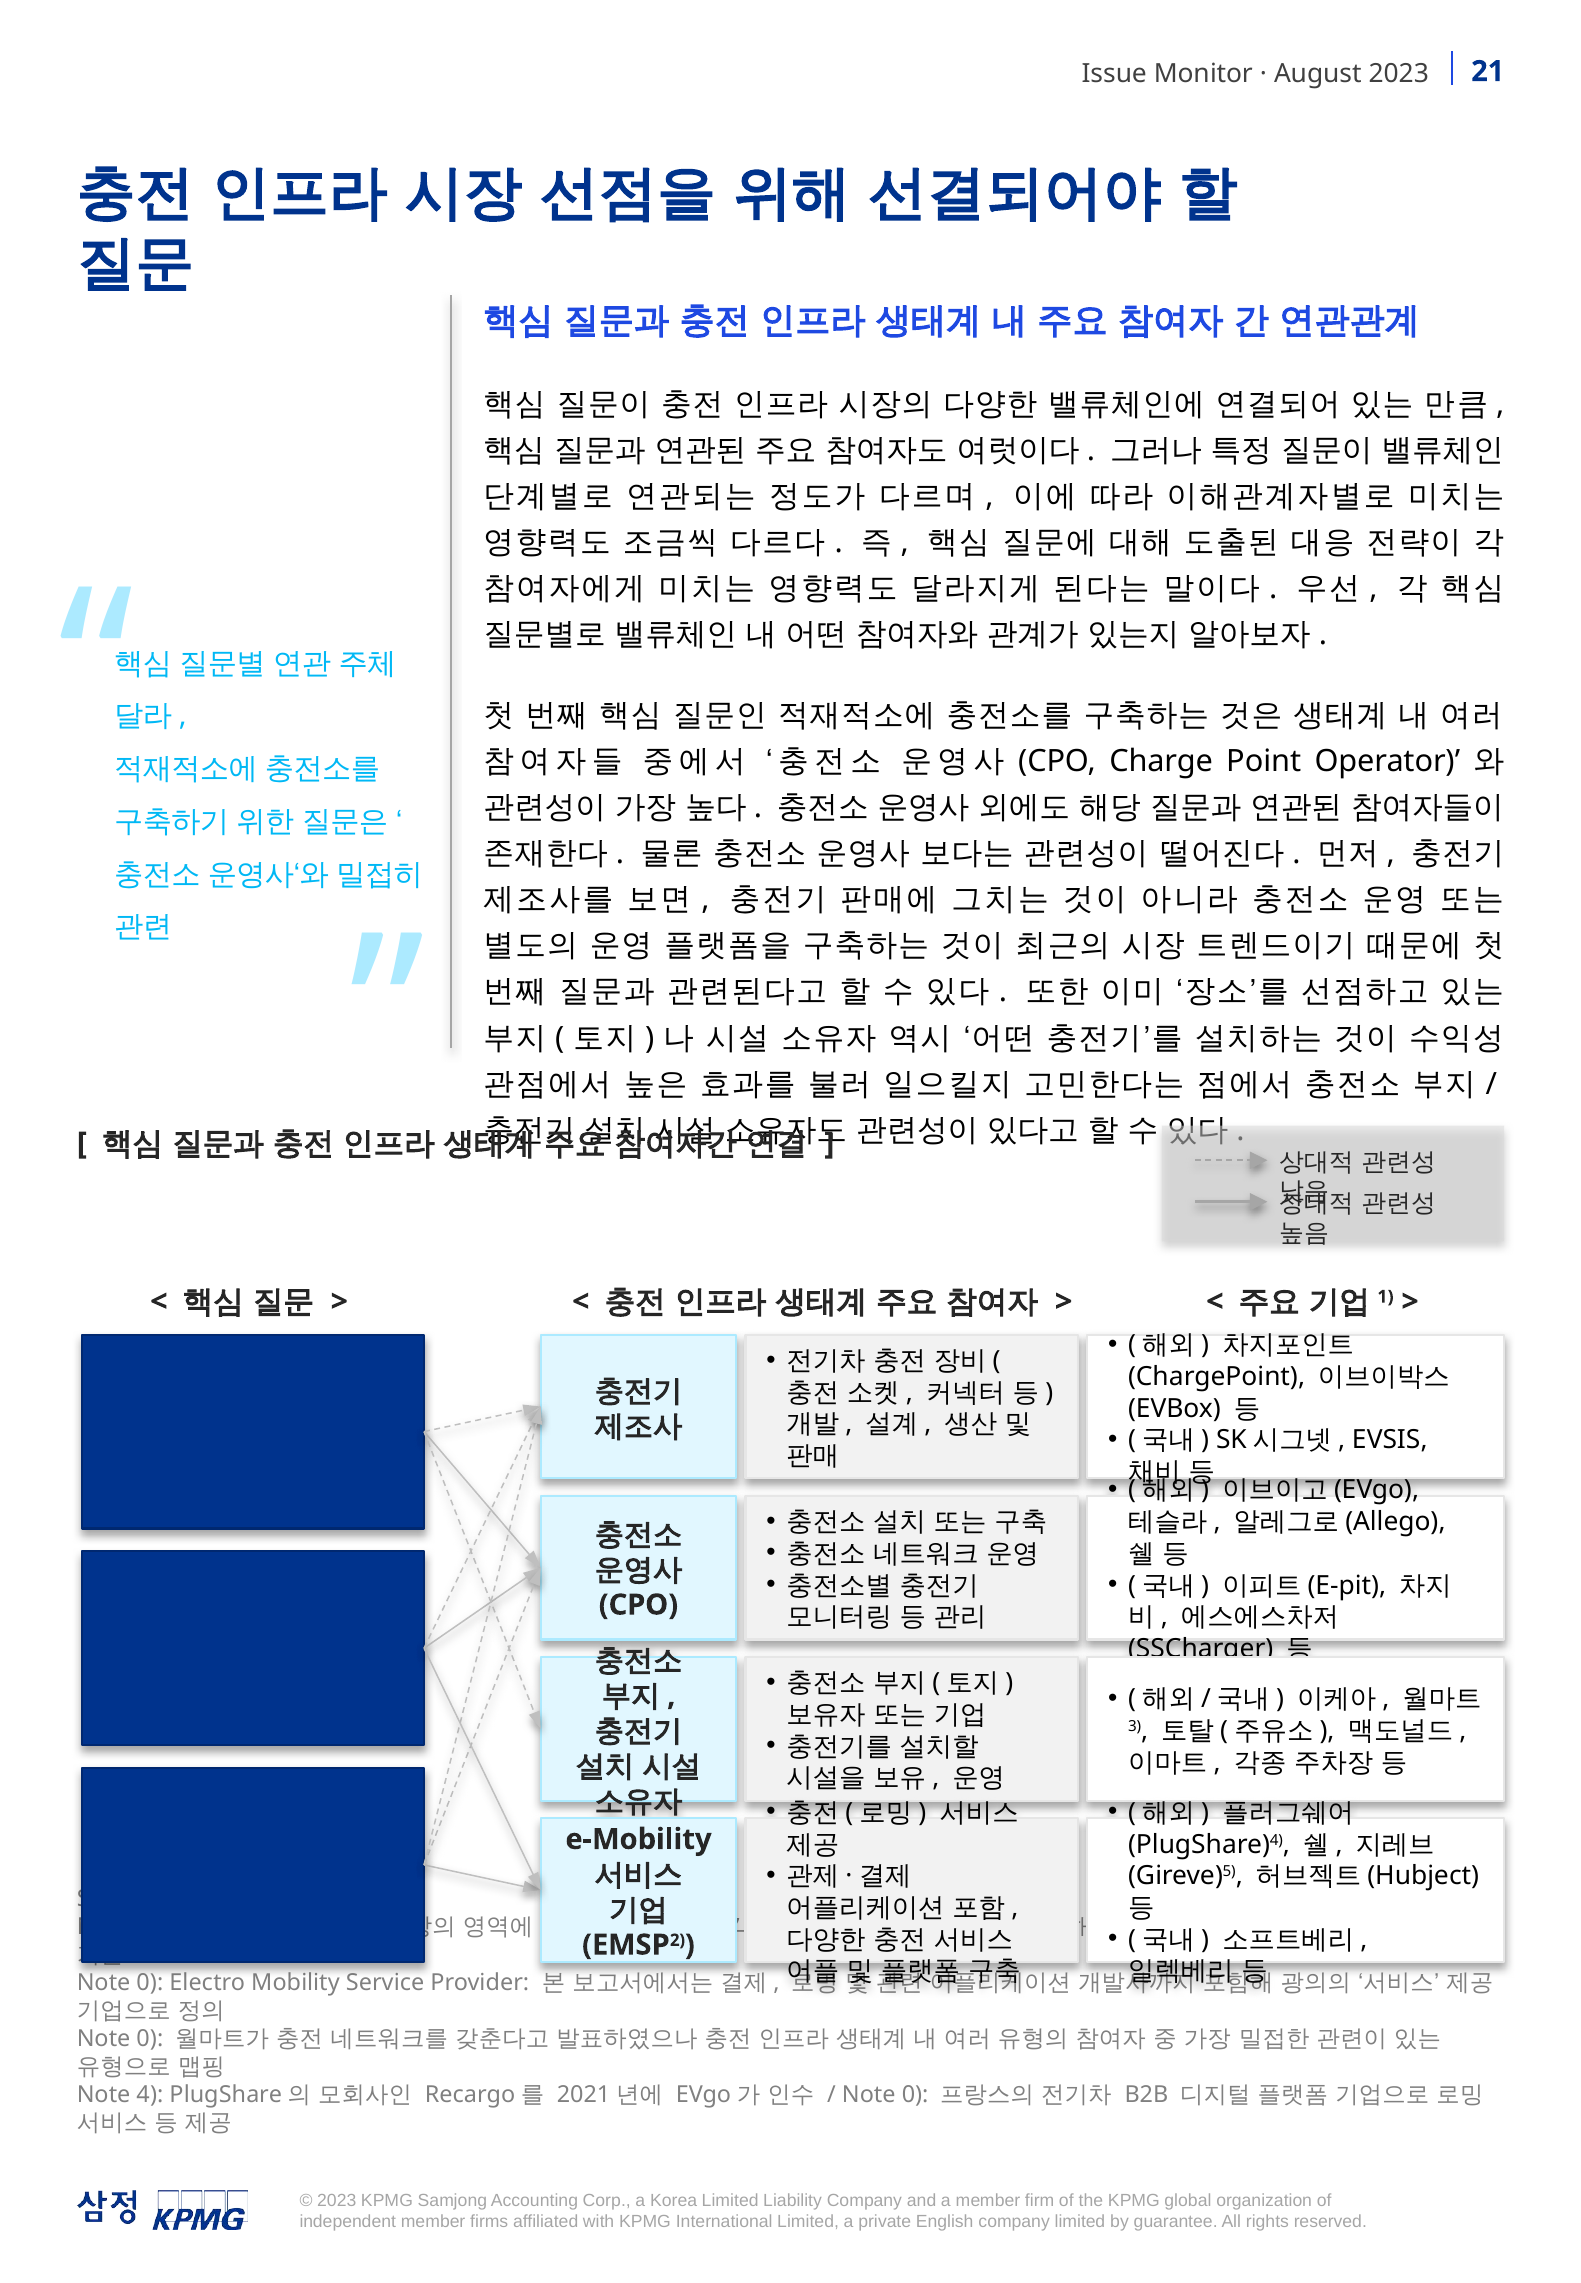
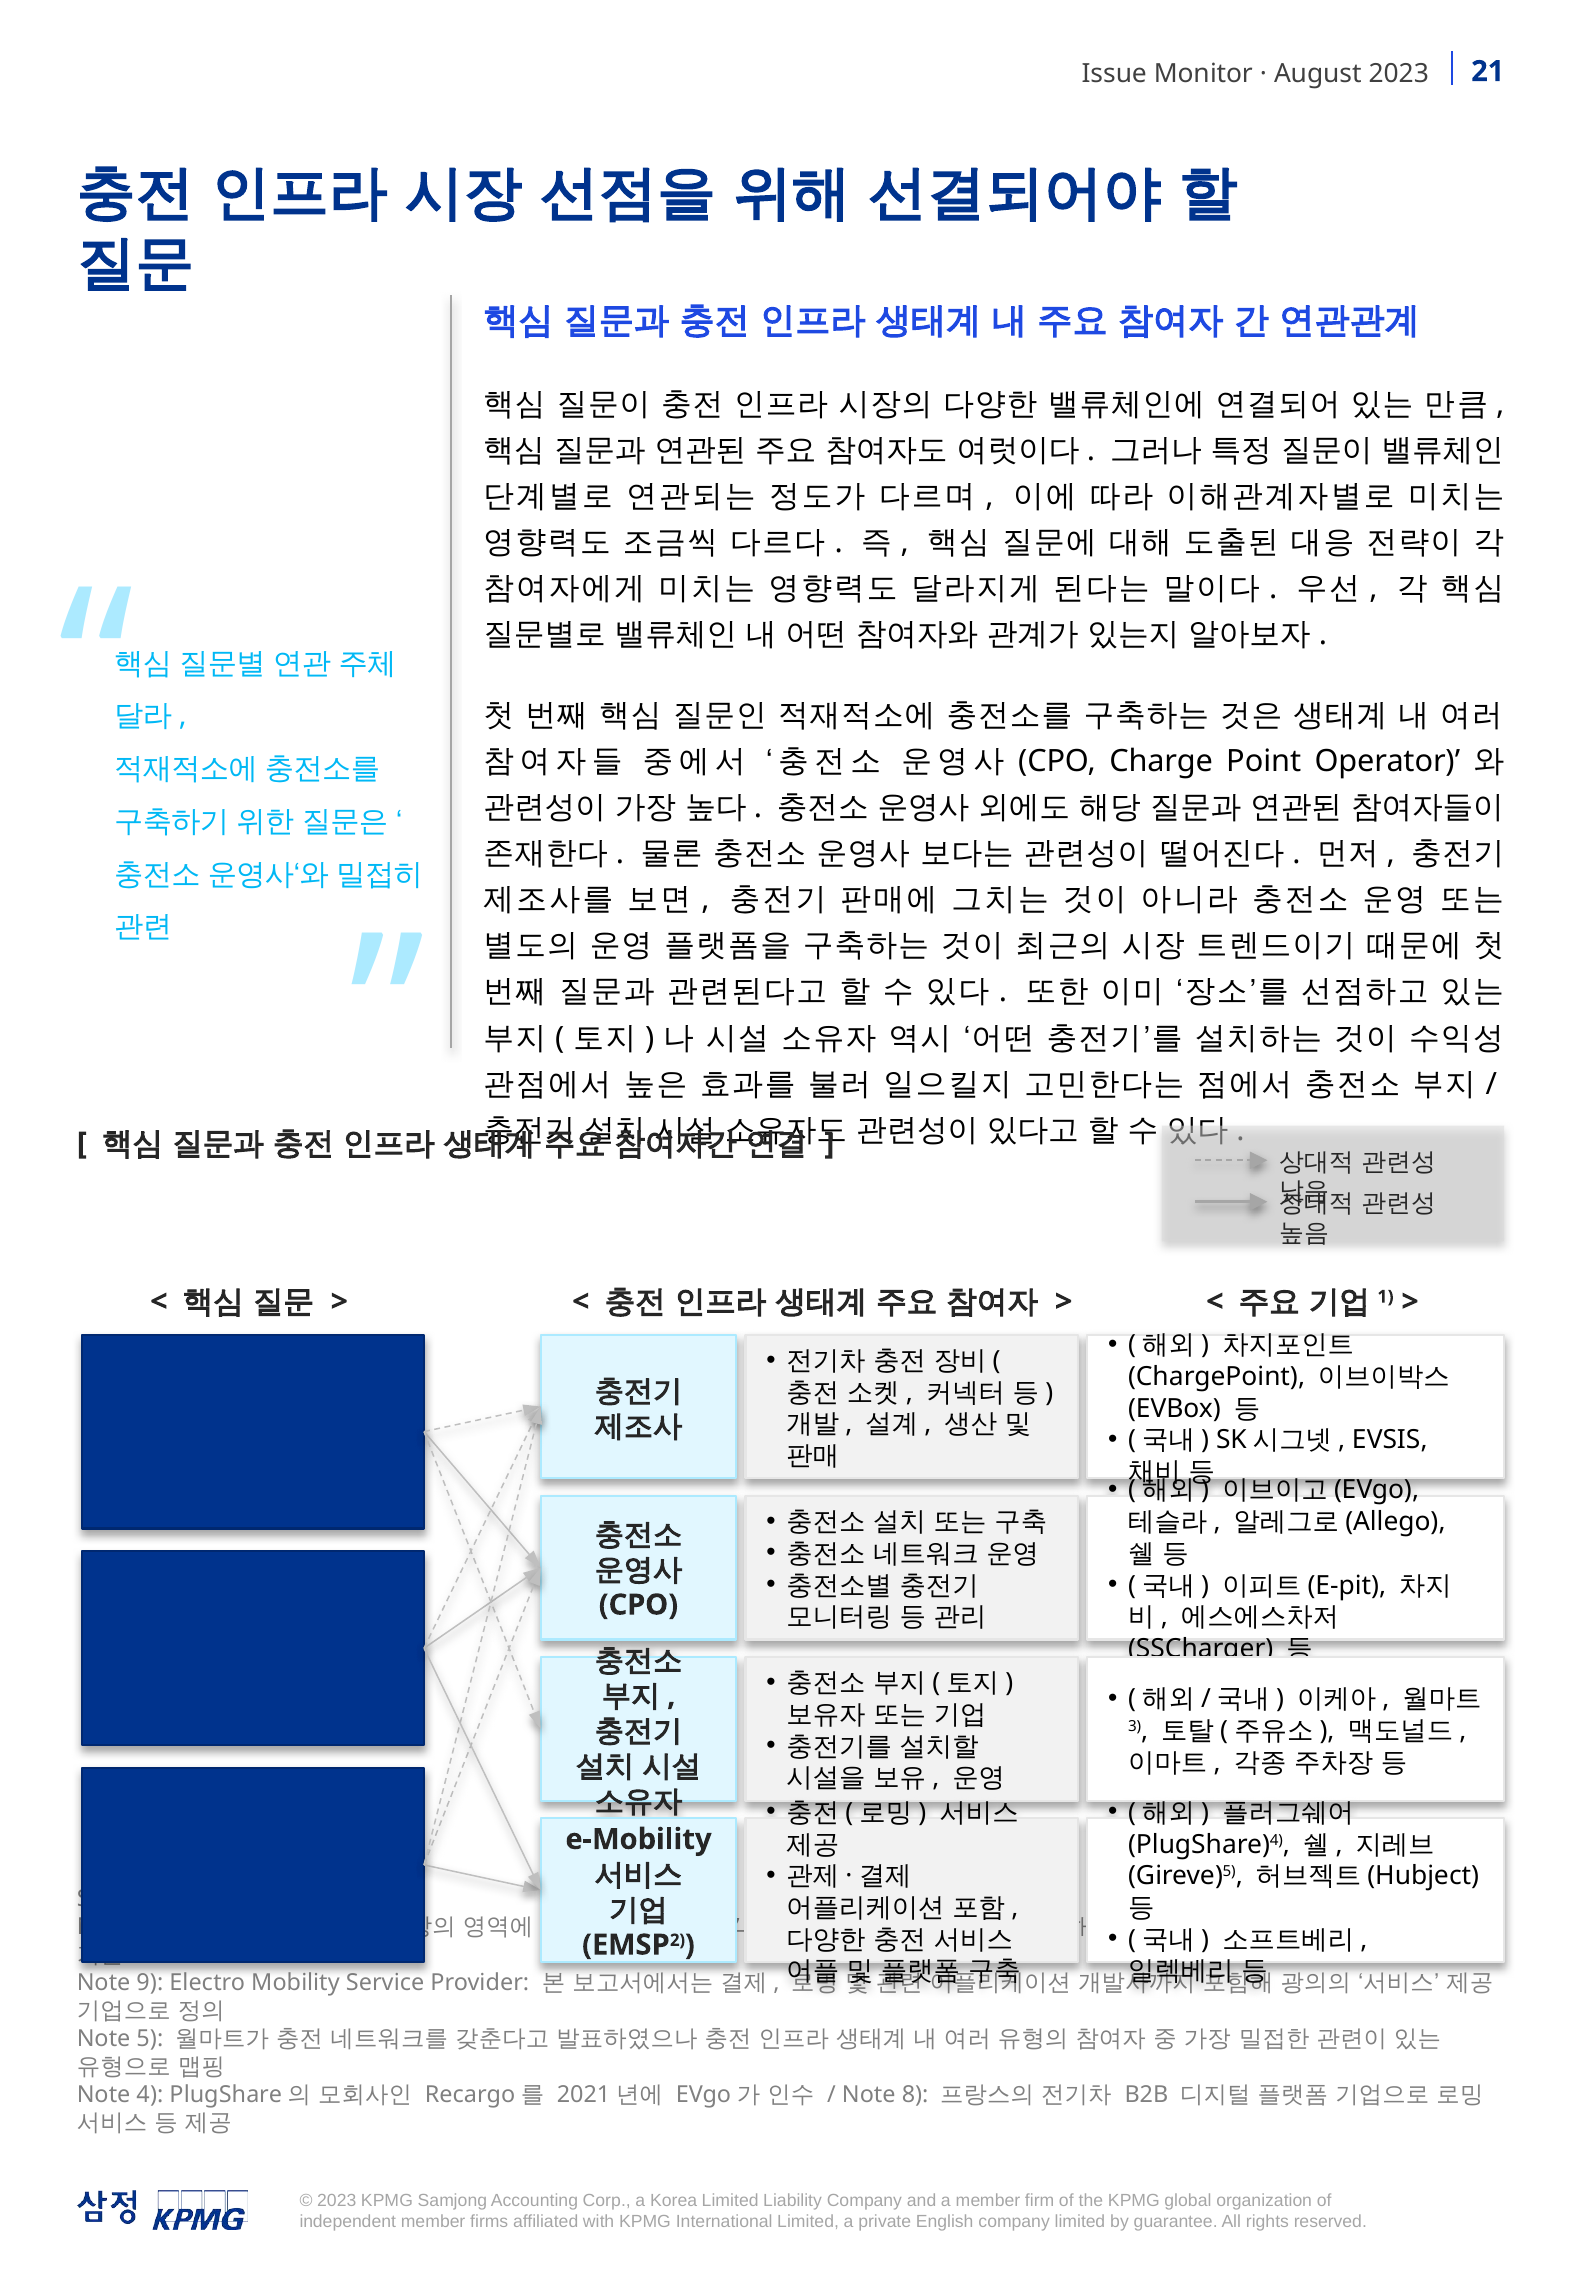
0 at (150, 1984): 0 -> 9
0 at (150, 2040): 0 -> 5
0 at (915, 2096): 0 -> 8
